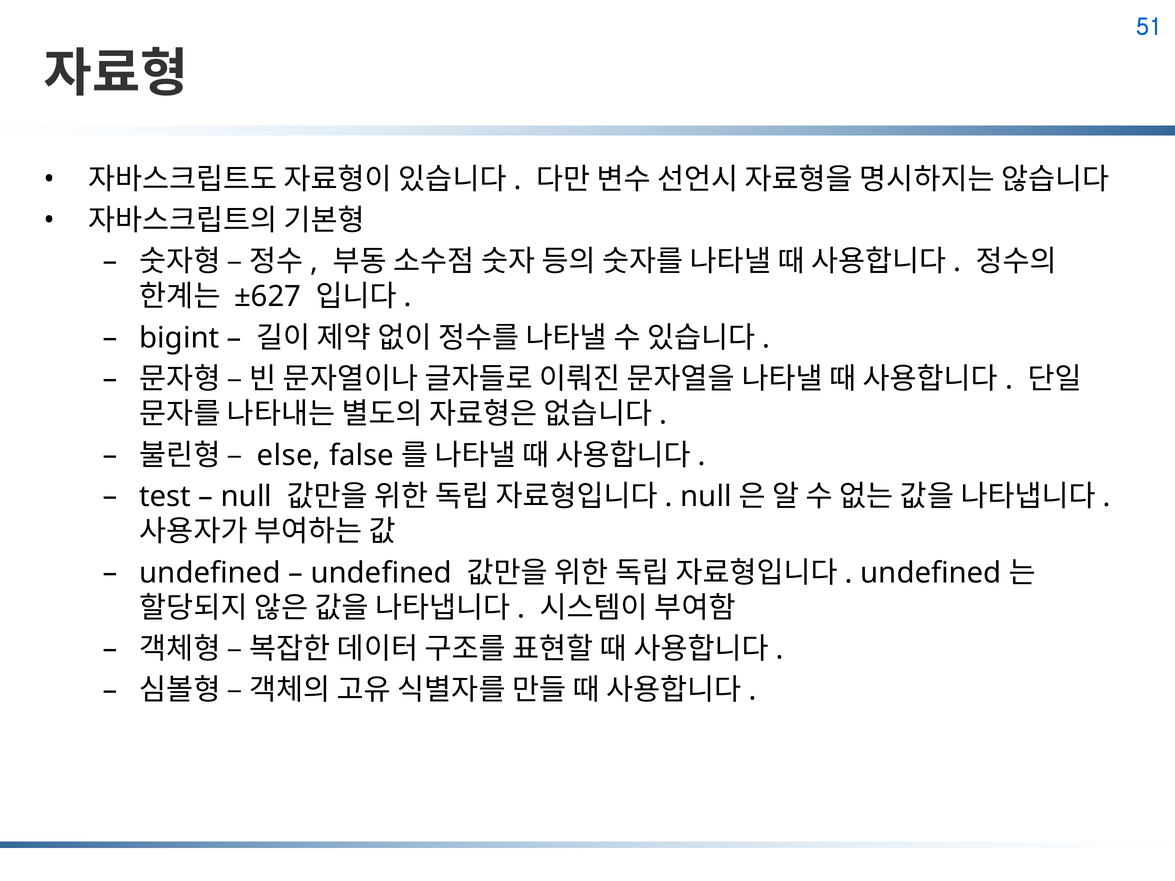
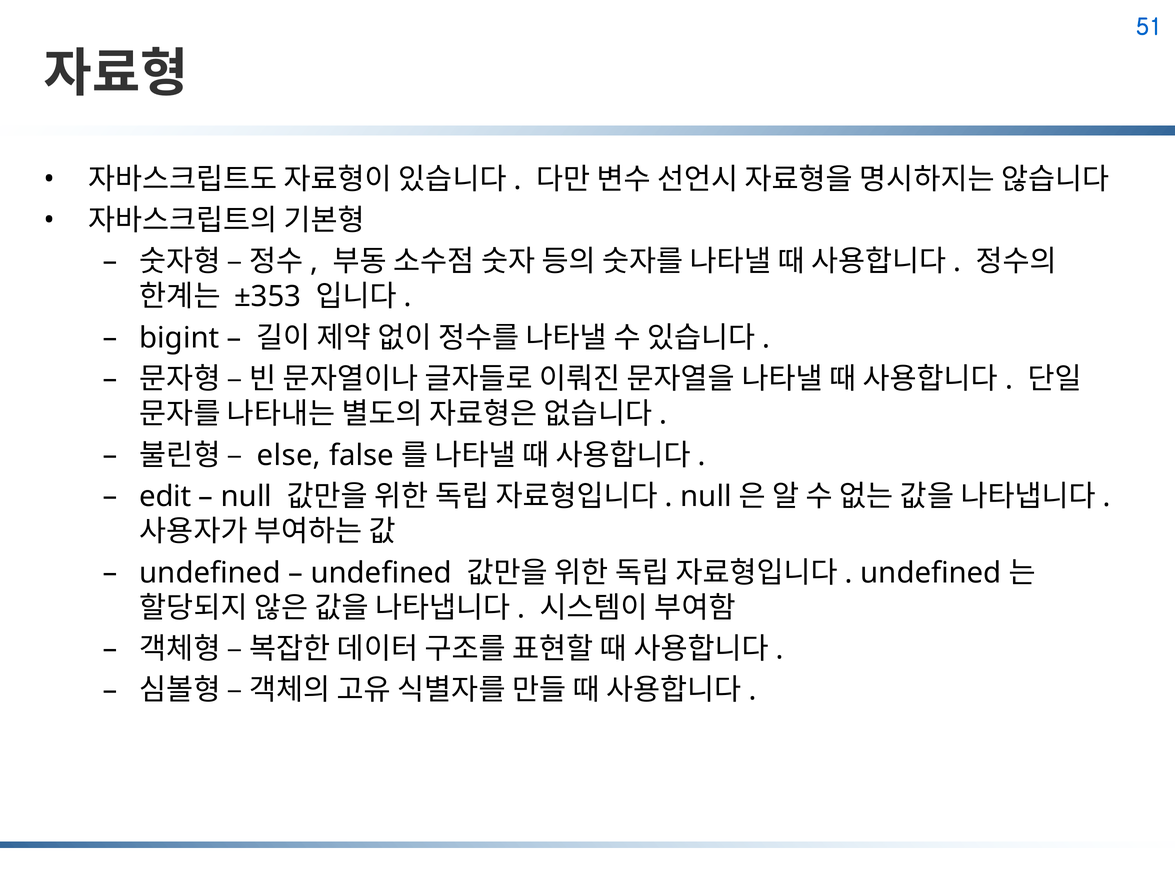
±627: ±627 -> ±353
test: test -> edit
